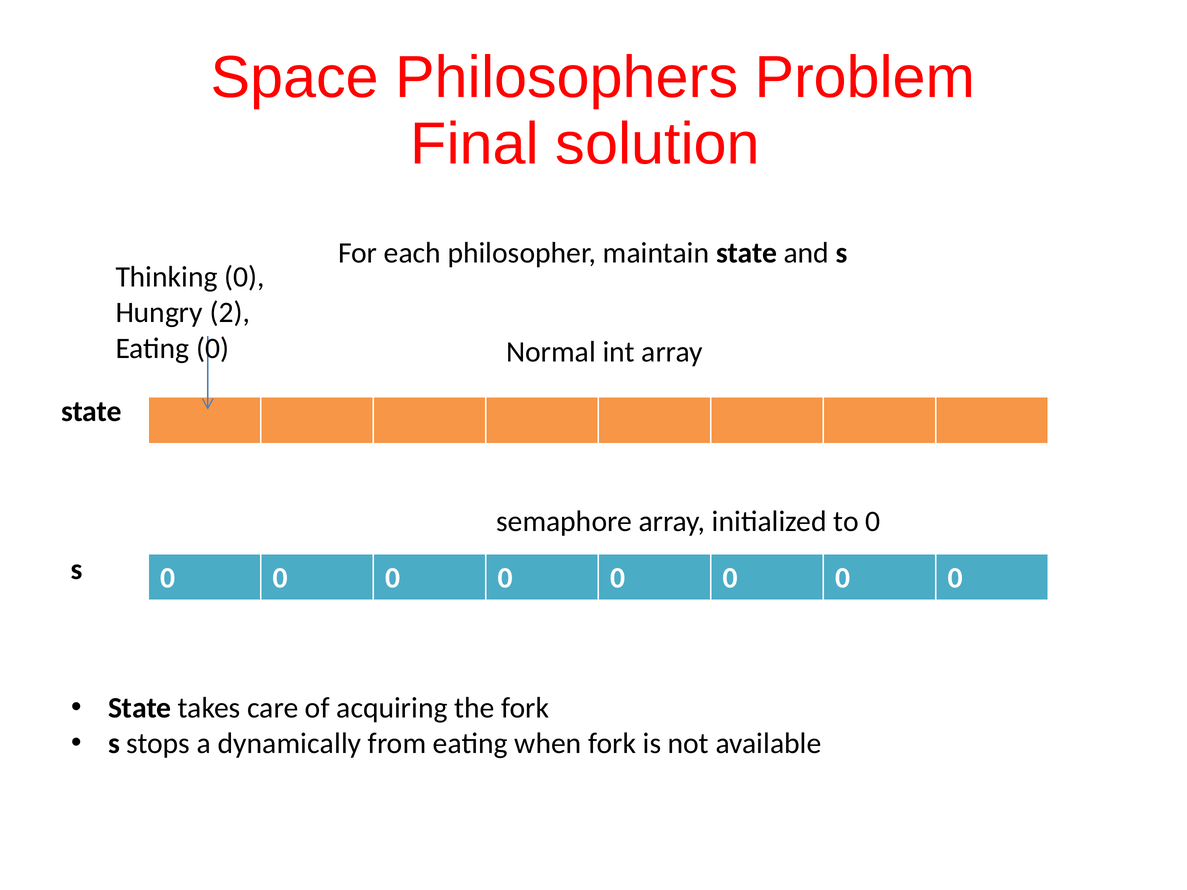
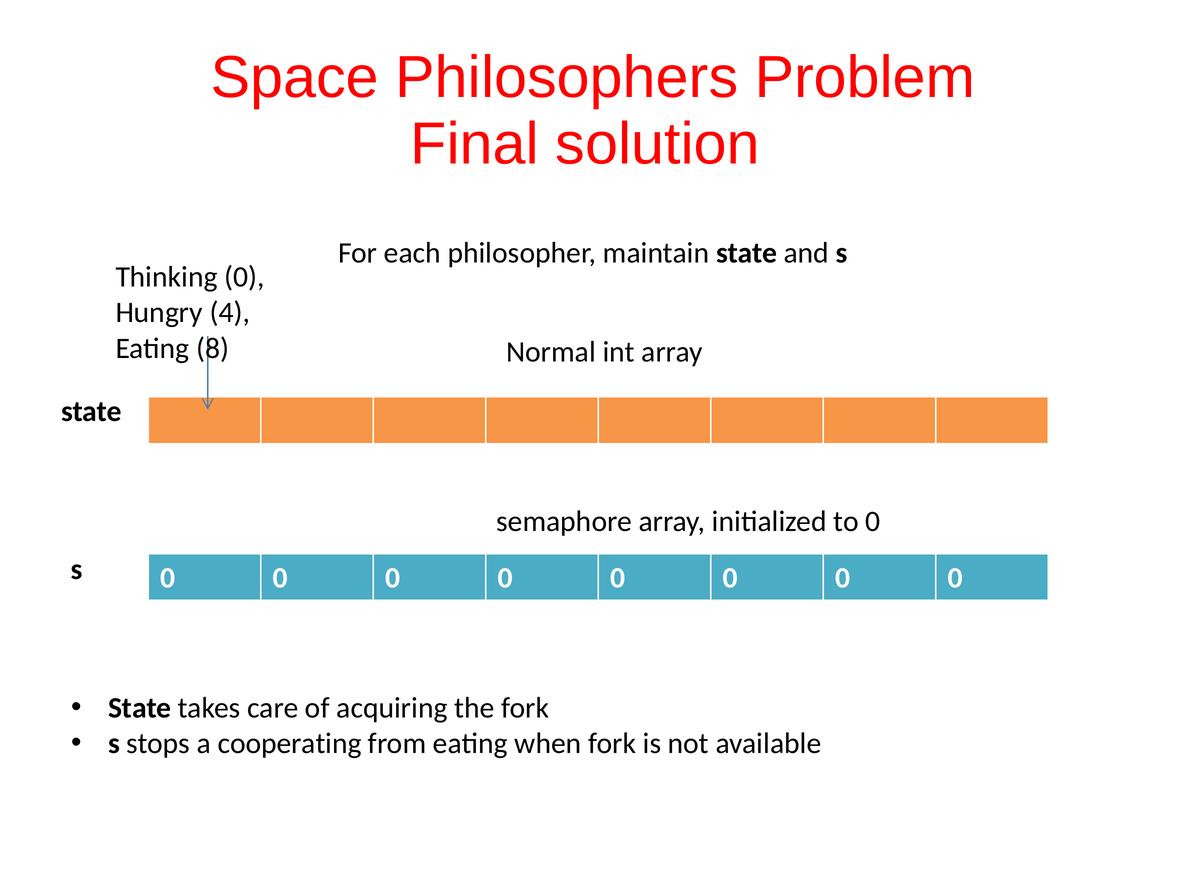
2: 2 -> 4
Eating 0: 0 -> 8
dynamically: dynamically -> cooperating
